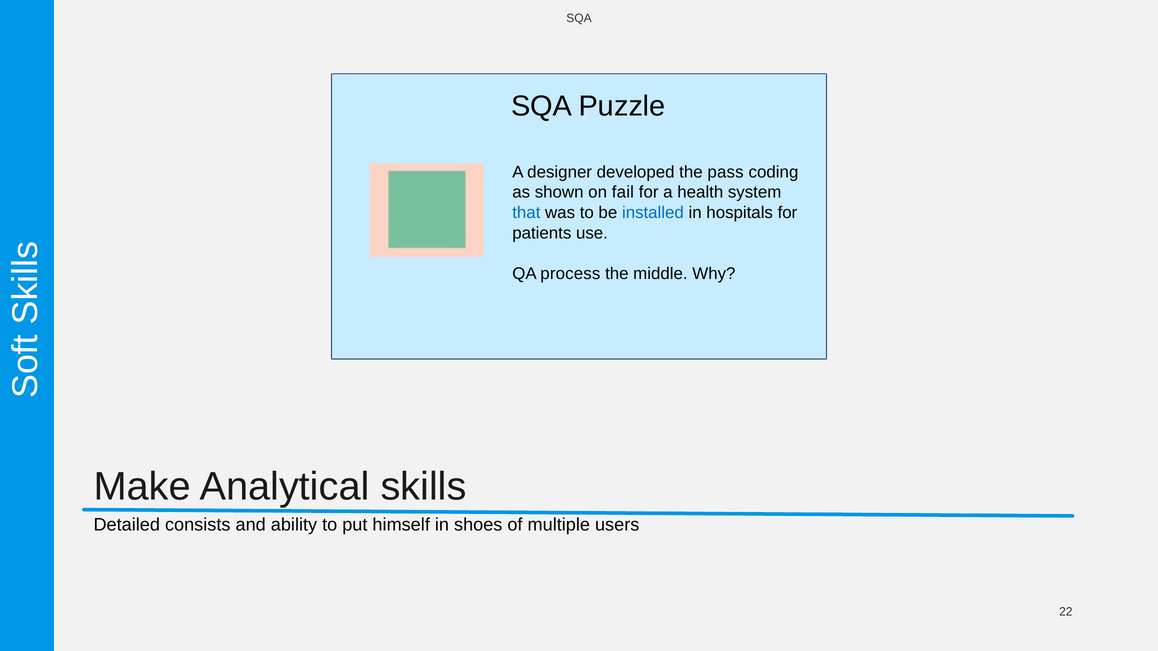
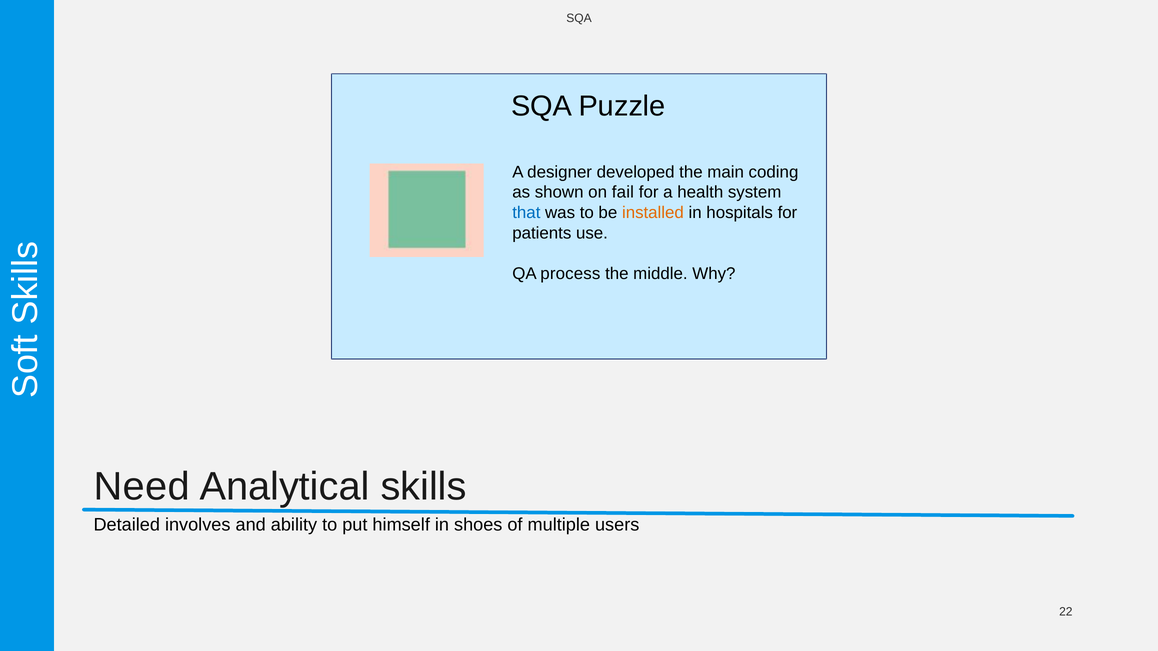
pass: pass -> main
installed colour: blue -> orange
Make: Make -> Need
consists: consists -> involves
